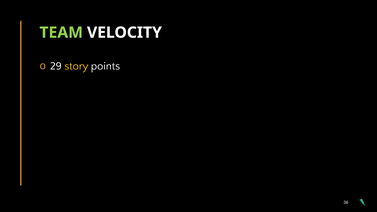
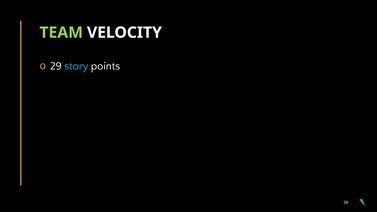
story colour: yellow -> light blue
